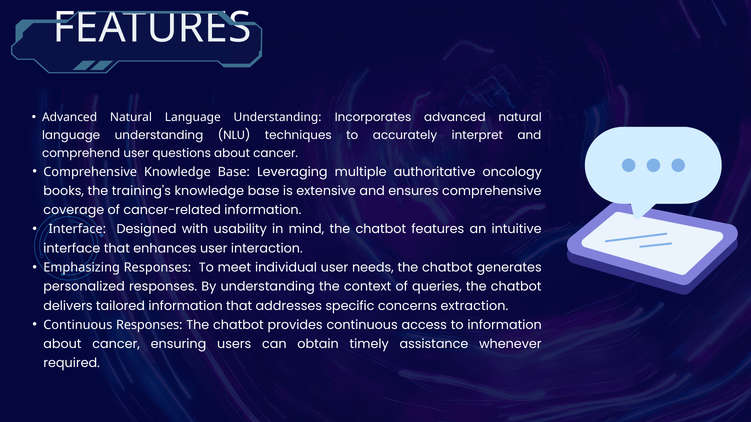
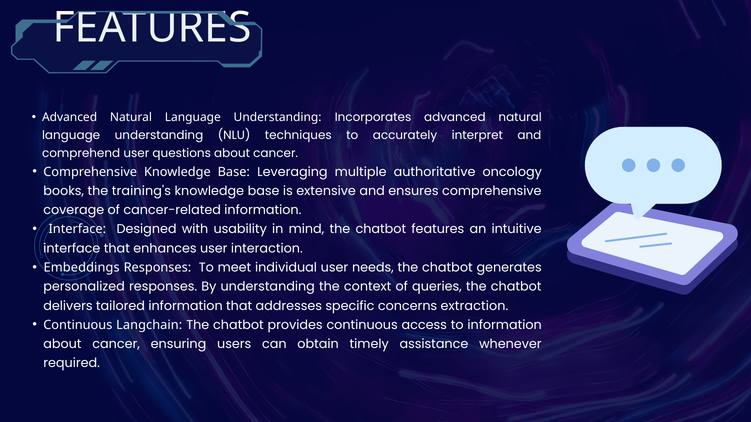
Emphasizing: Emphasizing -> Embeddings
Continuous Responses: Responses -> Langchain
